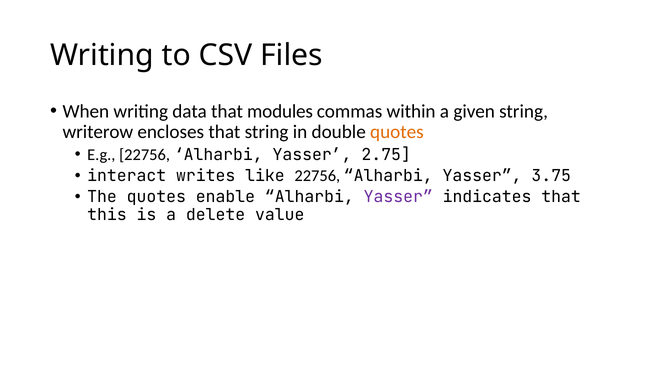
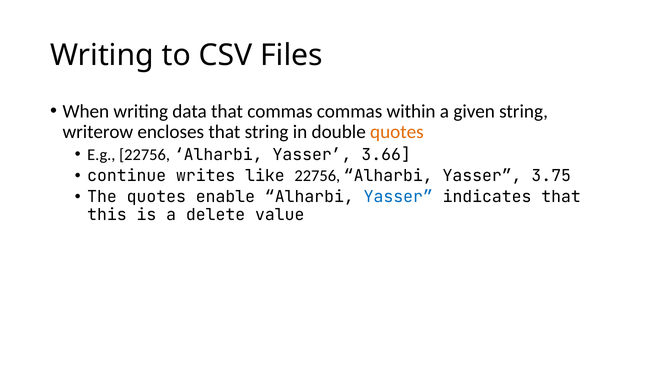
that modules: modules -> commas
2.75: 2.75 -> 3.66
interact: interact -> continue
Yasser at (398, 197) colour: purple -> blue
